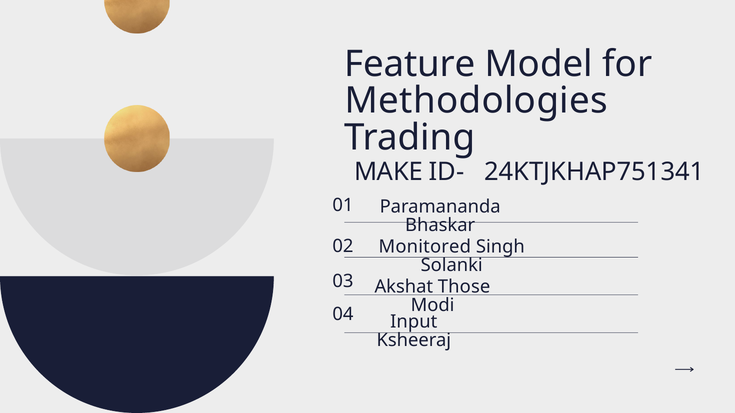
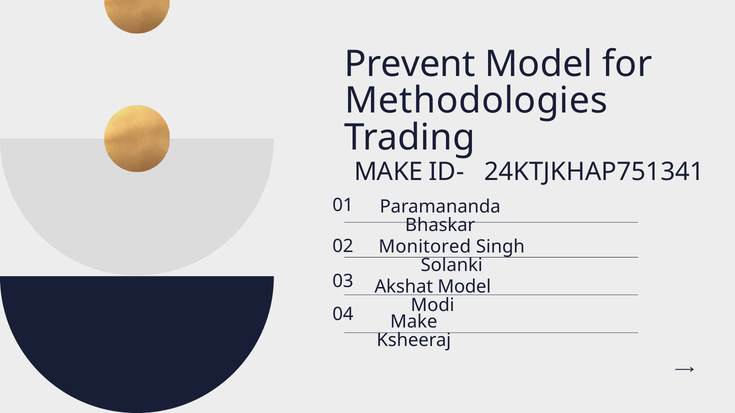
Feature: Feature -> Prevent
Akshat Those: Those -> Model
Input at (414, 322): Input -> Make
